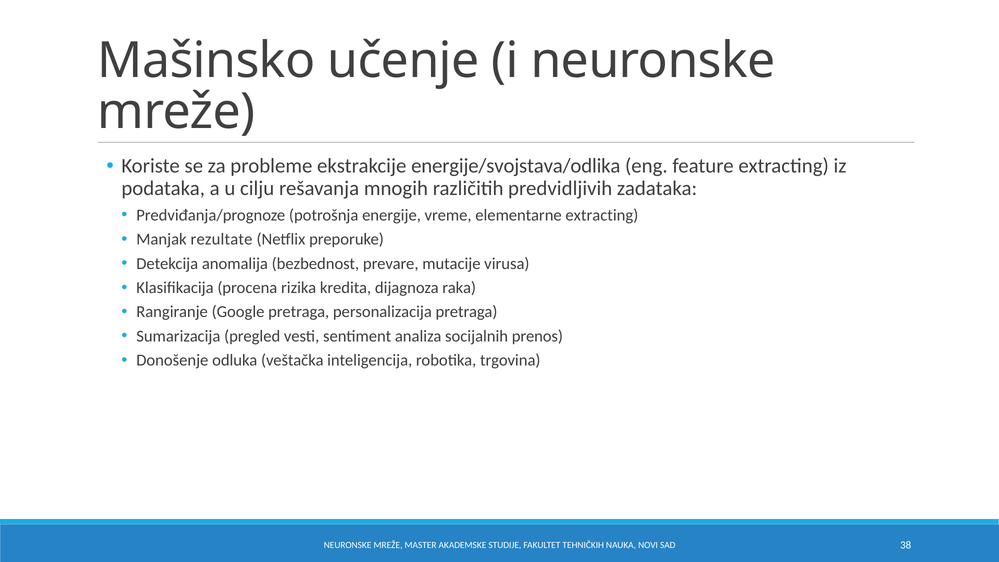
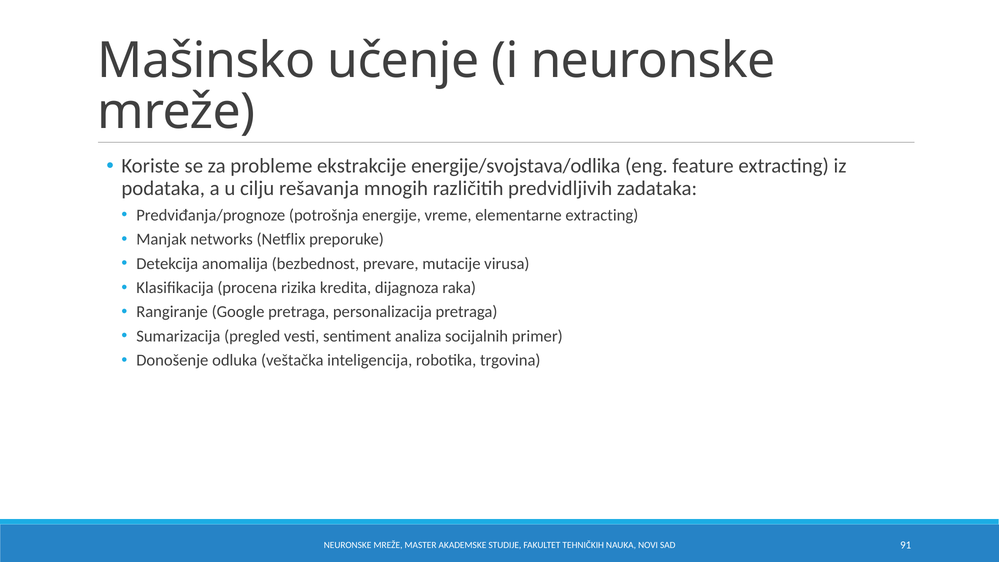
rezultate: rezultate -> networks
prenos: prenos -> primer
38: 38 -> 91
